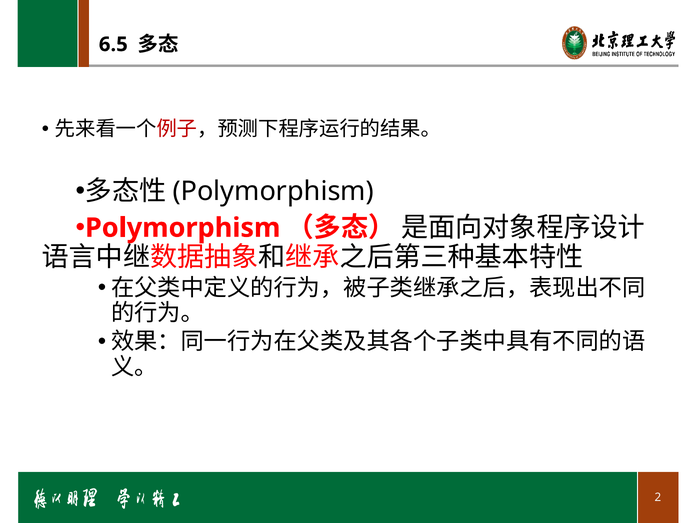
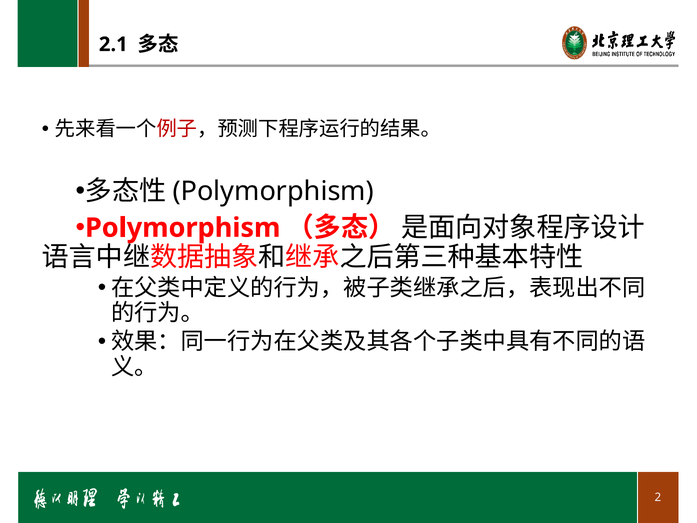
6.5: 6.5 -> 2.1
